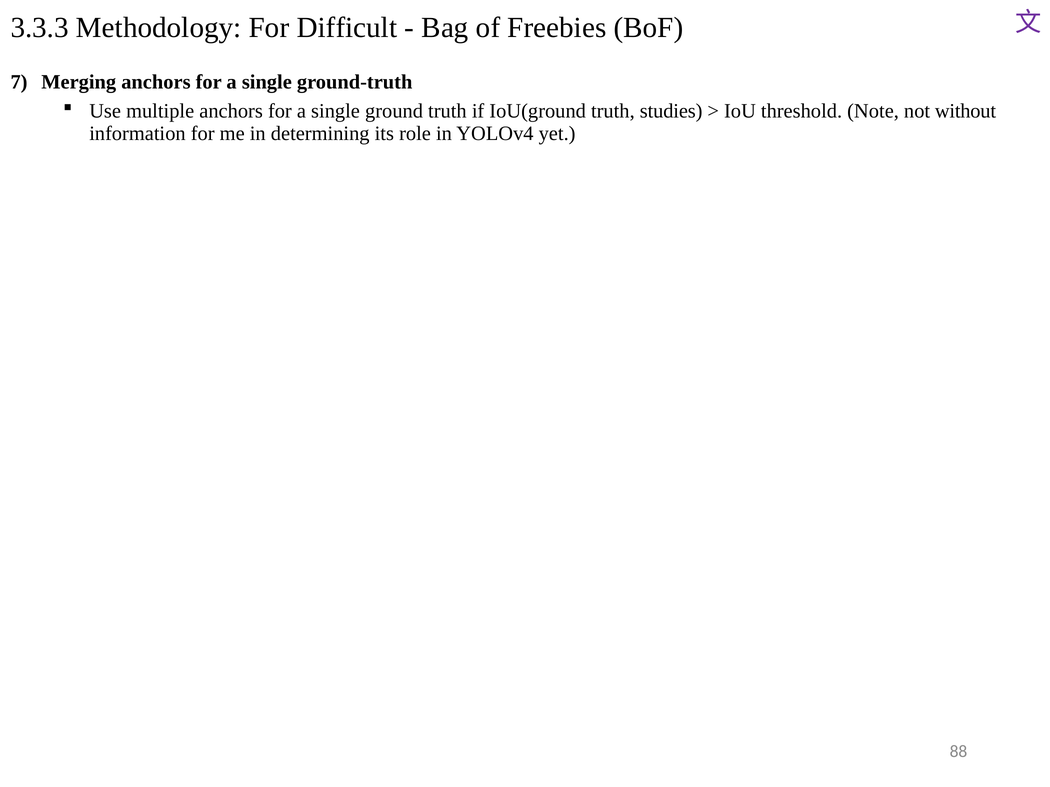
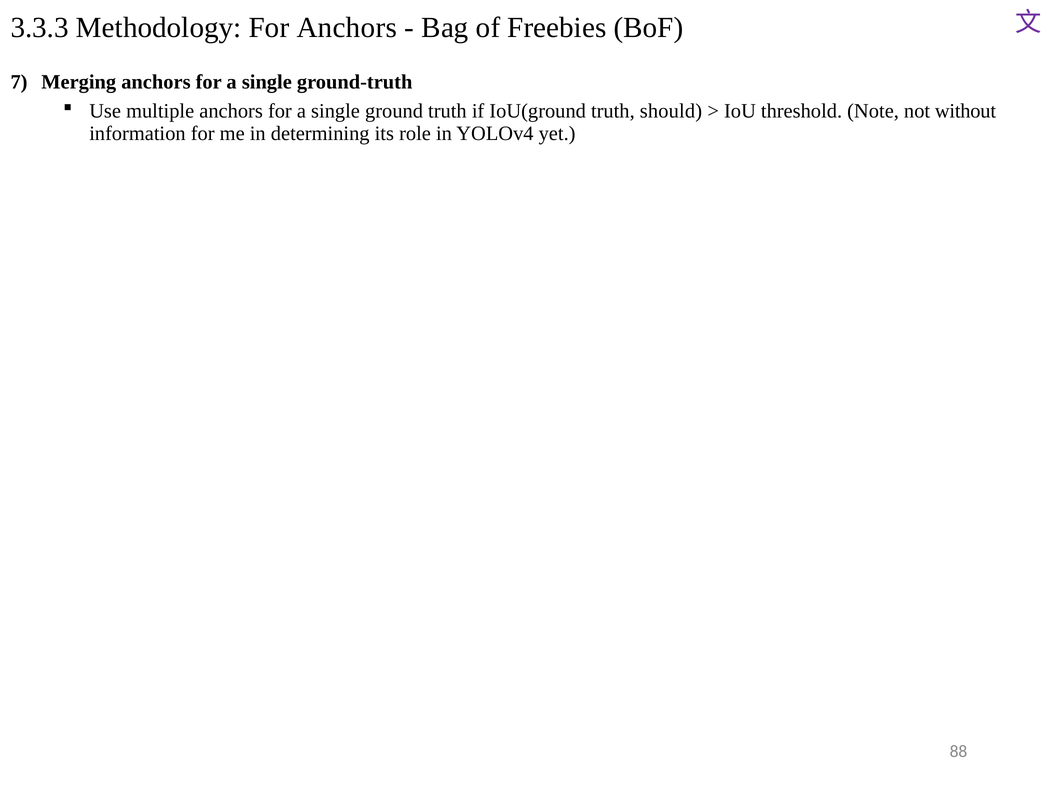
For Difficult: Difficult -> Anchors
studies: studies -> should
